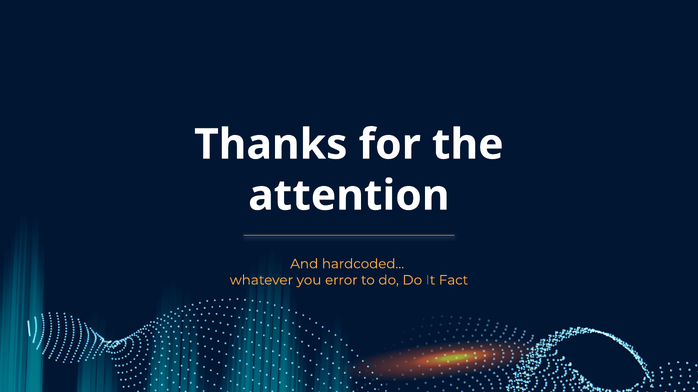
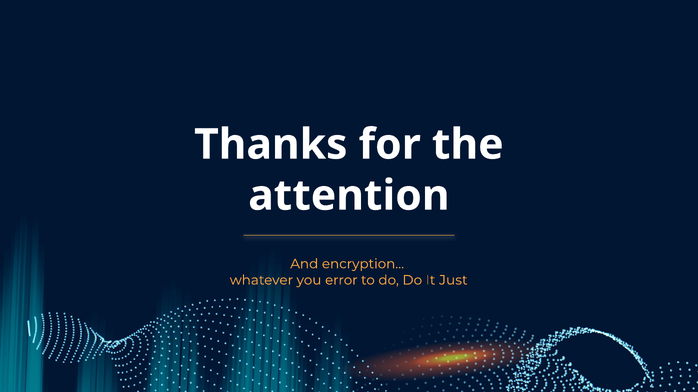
hardcoded…: hardcoded… -> encryption…
Fact: Fact -> Just
